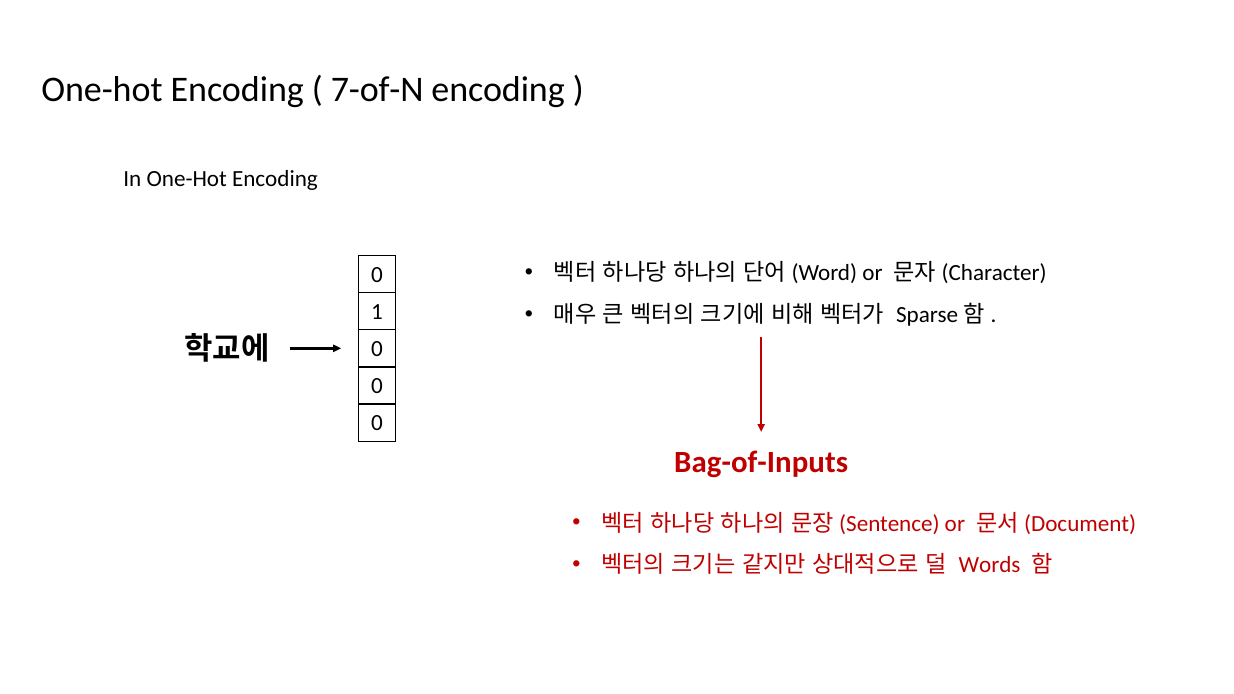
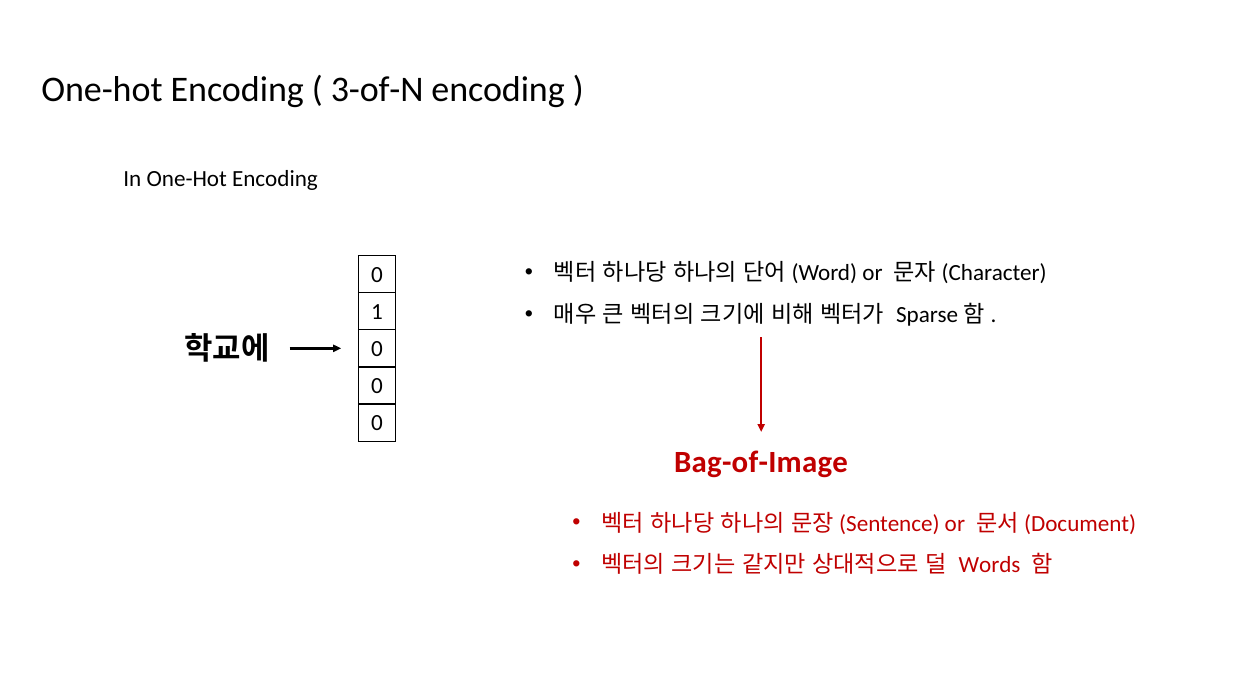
7-of-N: 7-of-N -> 3-of-N
Bag-of-Inputs: Bag-of-Inputs -> Bag-of-Image
